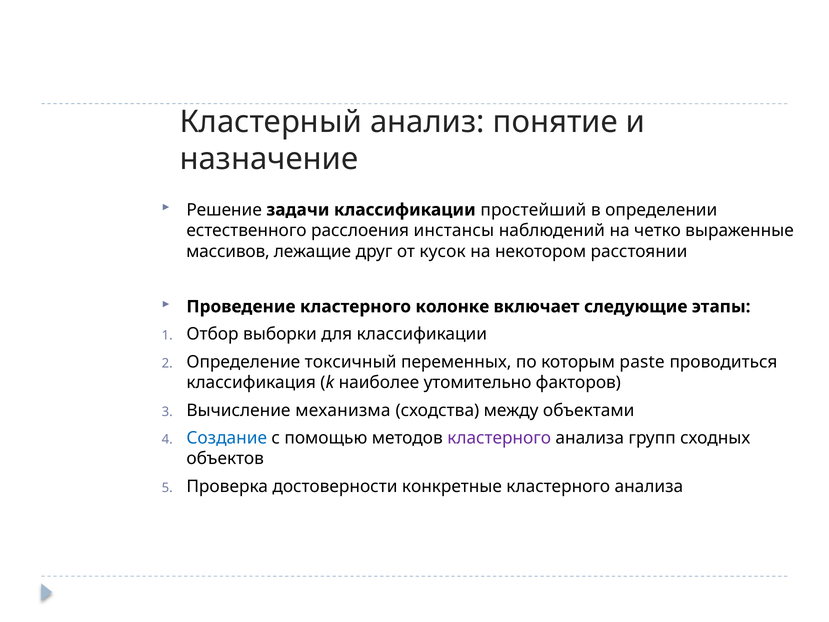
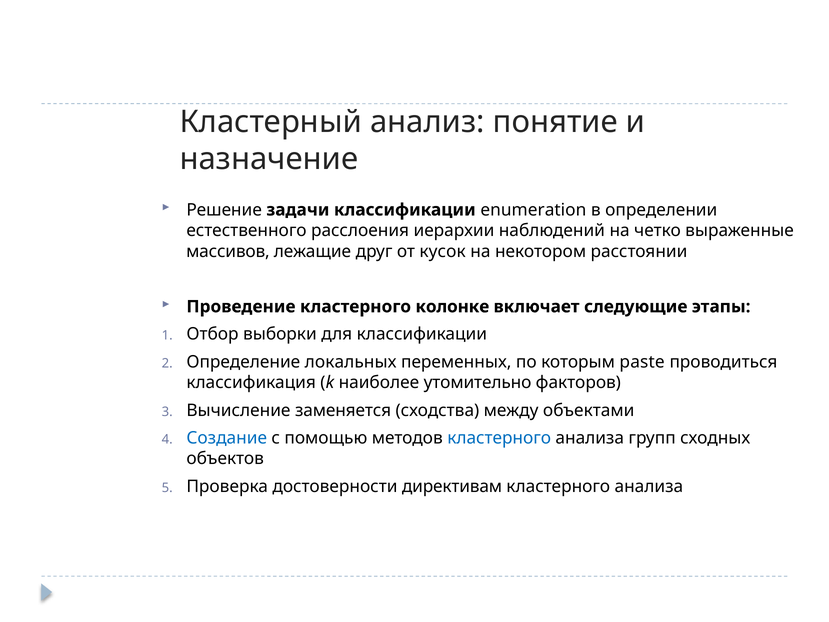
простейший: простейший -> enumeration
инстансы: инстансы -> иерархии
токсичный: токсичный -> локальных
механизма: механизма -> заменяется
кластерного at (499, 438) colour: purple -> blue
конкретные: конкретные -> директивам
